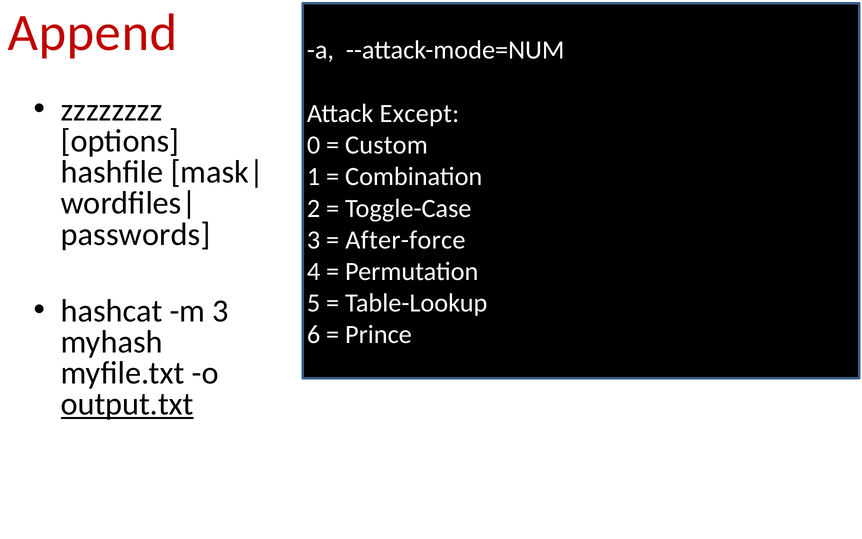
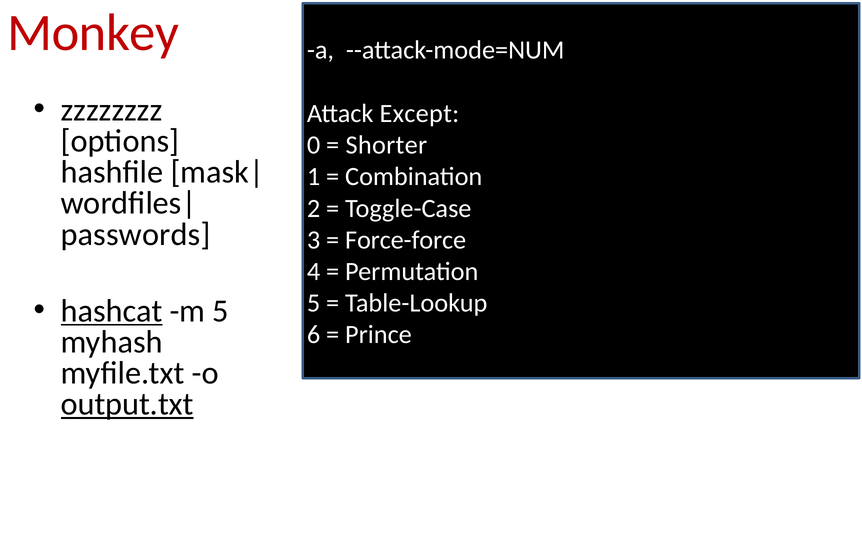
Append: Append -> Monkey
Custom: Custom -> Shorter
After-force: After-force -> Force-force
hashcat underline: none -> present
m 3: 3 -> 5
